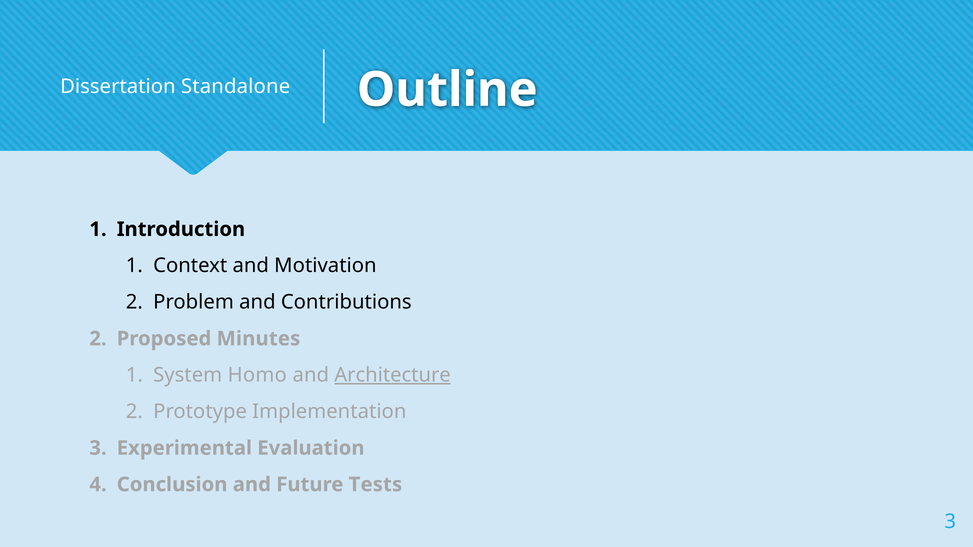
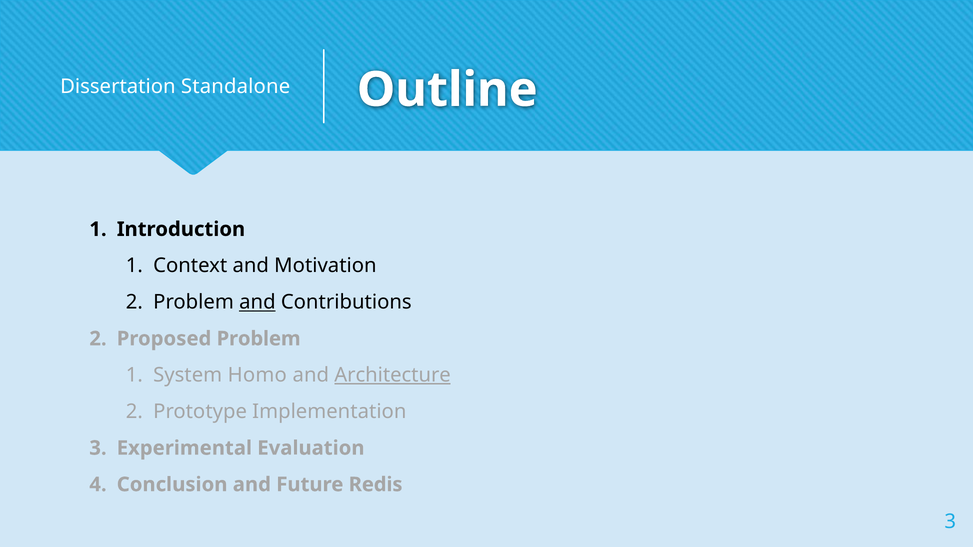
and at (257, 302) underline: none -> present
Proposed Minutes: Minutes -> Problem
Tests: Tests -> Redis
